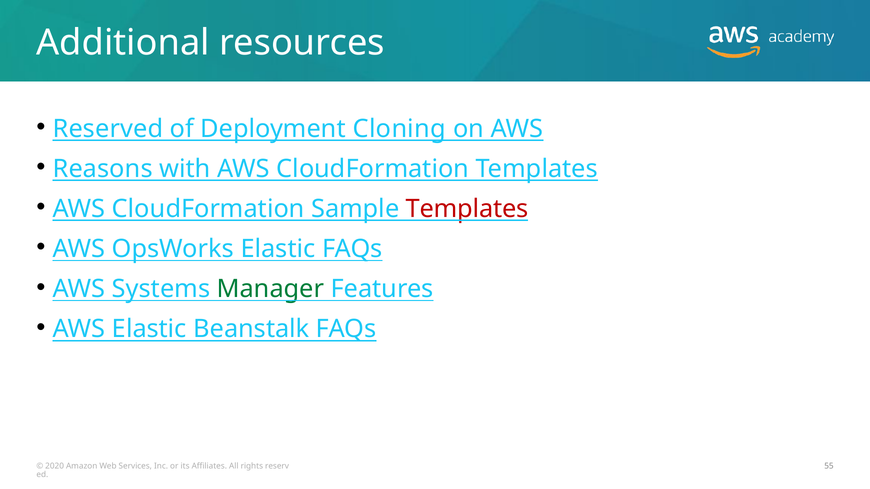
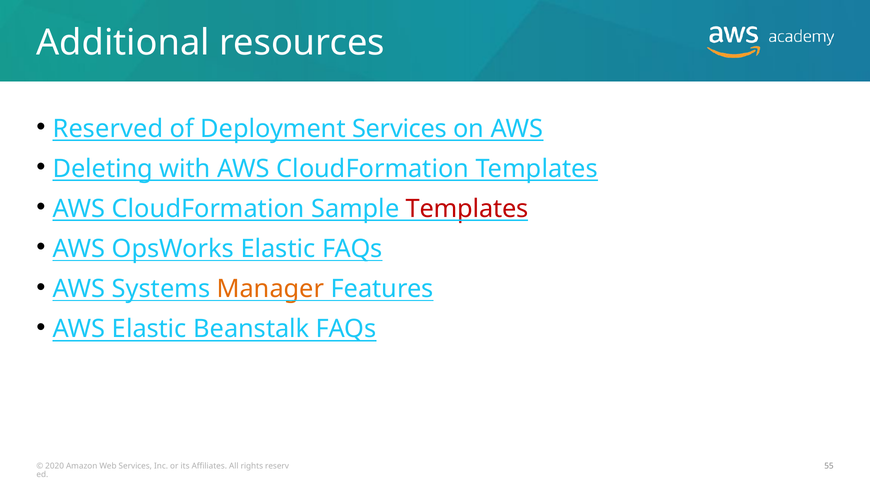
Deployment Cloning: Cloning -> Services
Reasons: Reasons -> Deleting
Manager colour: green -> orange
